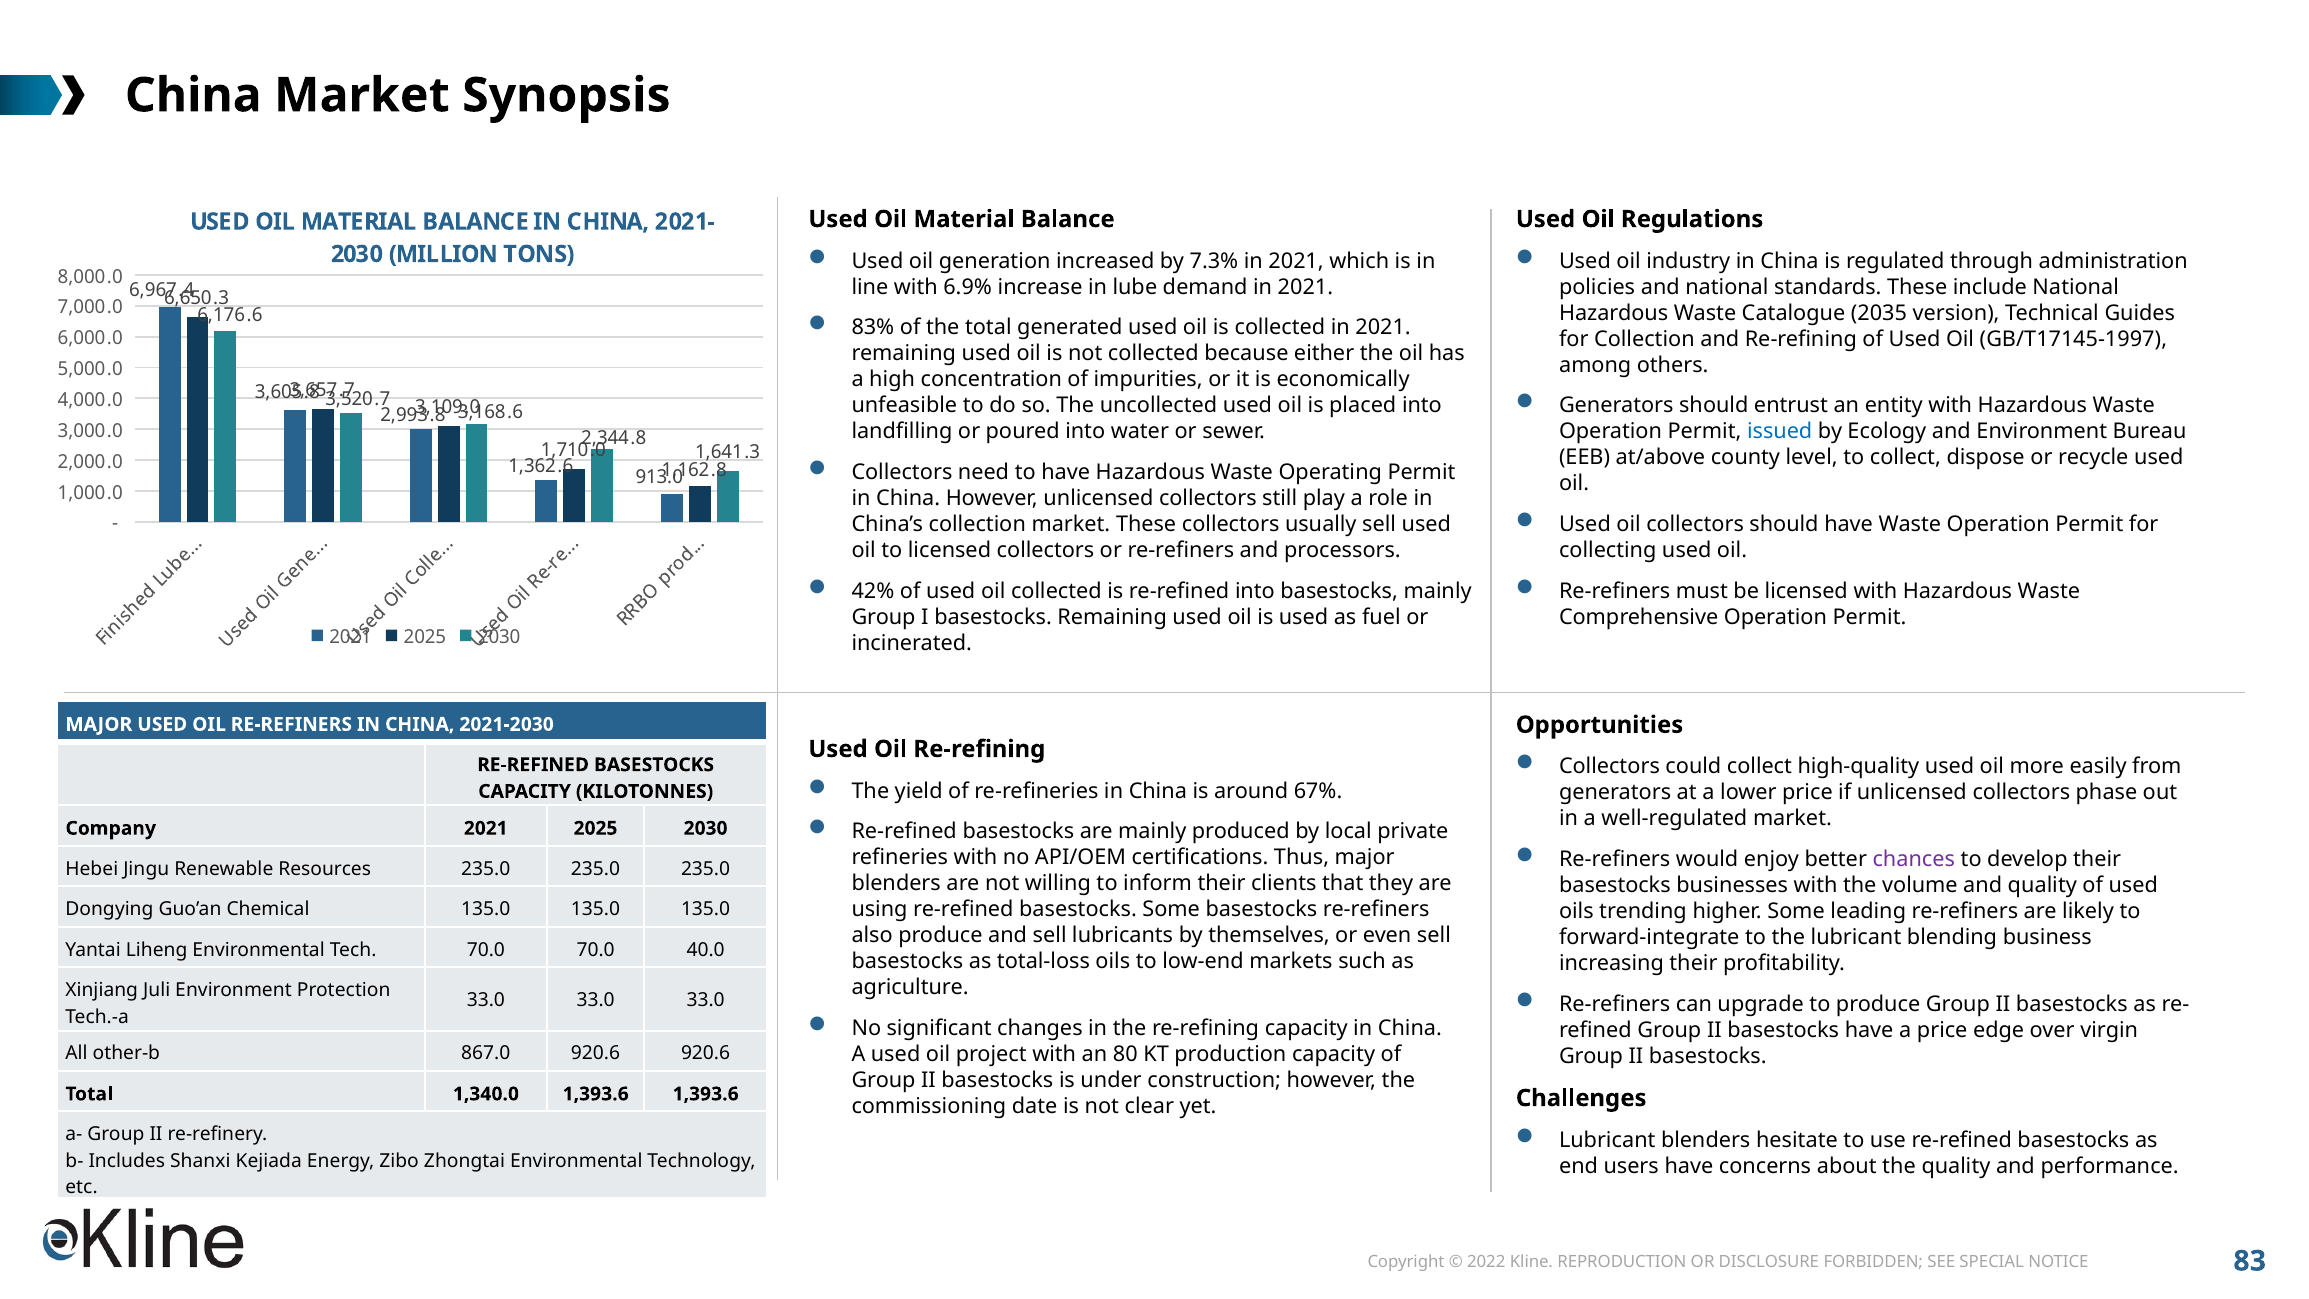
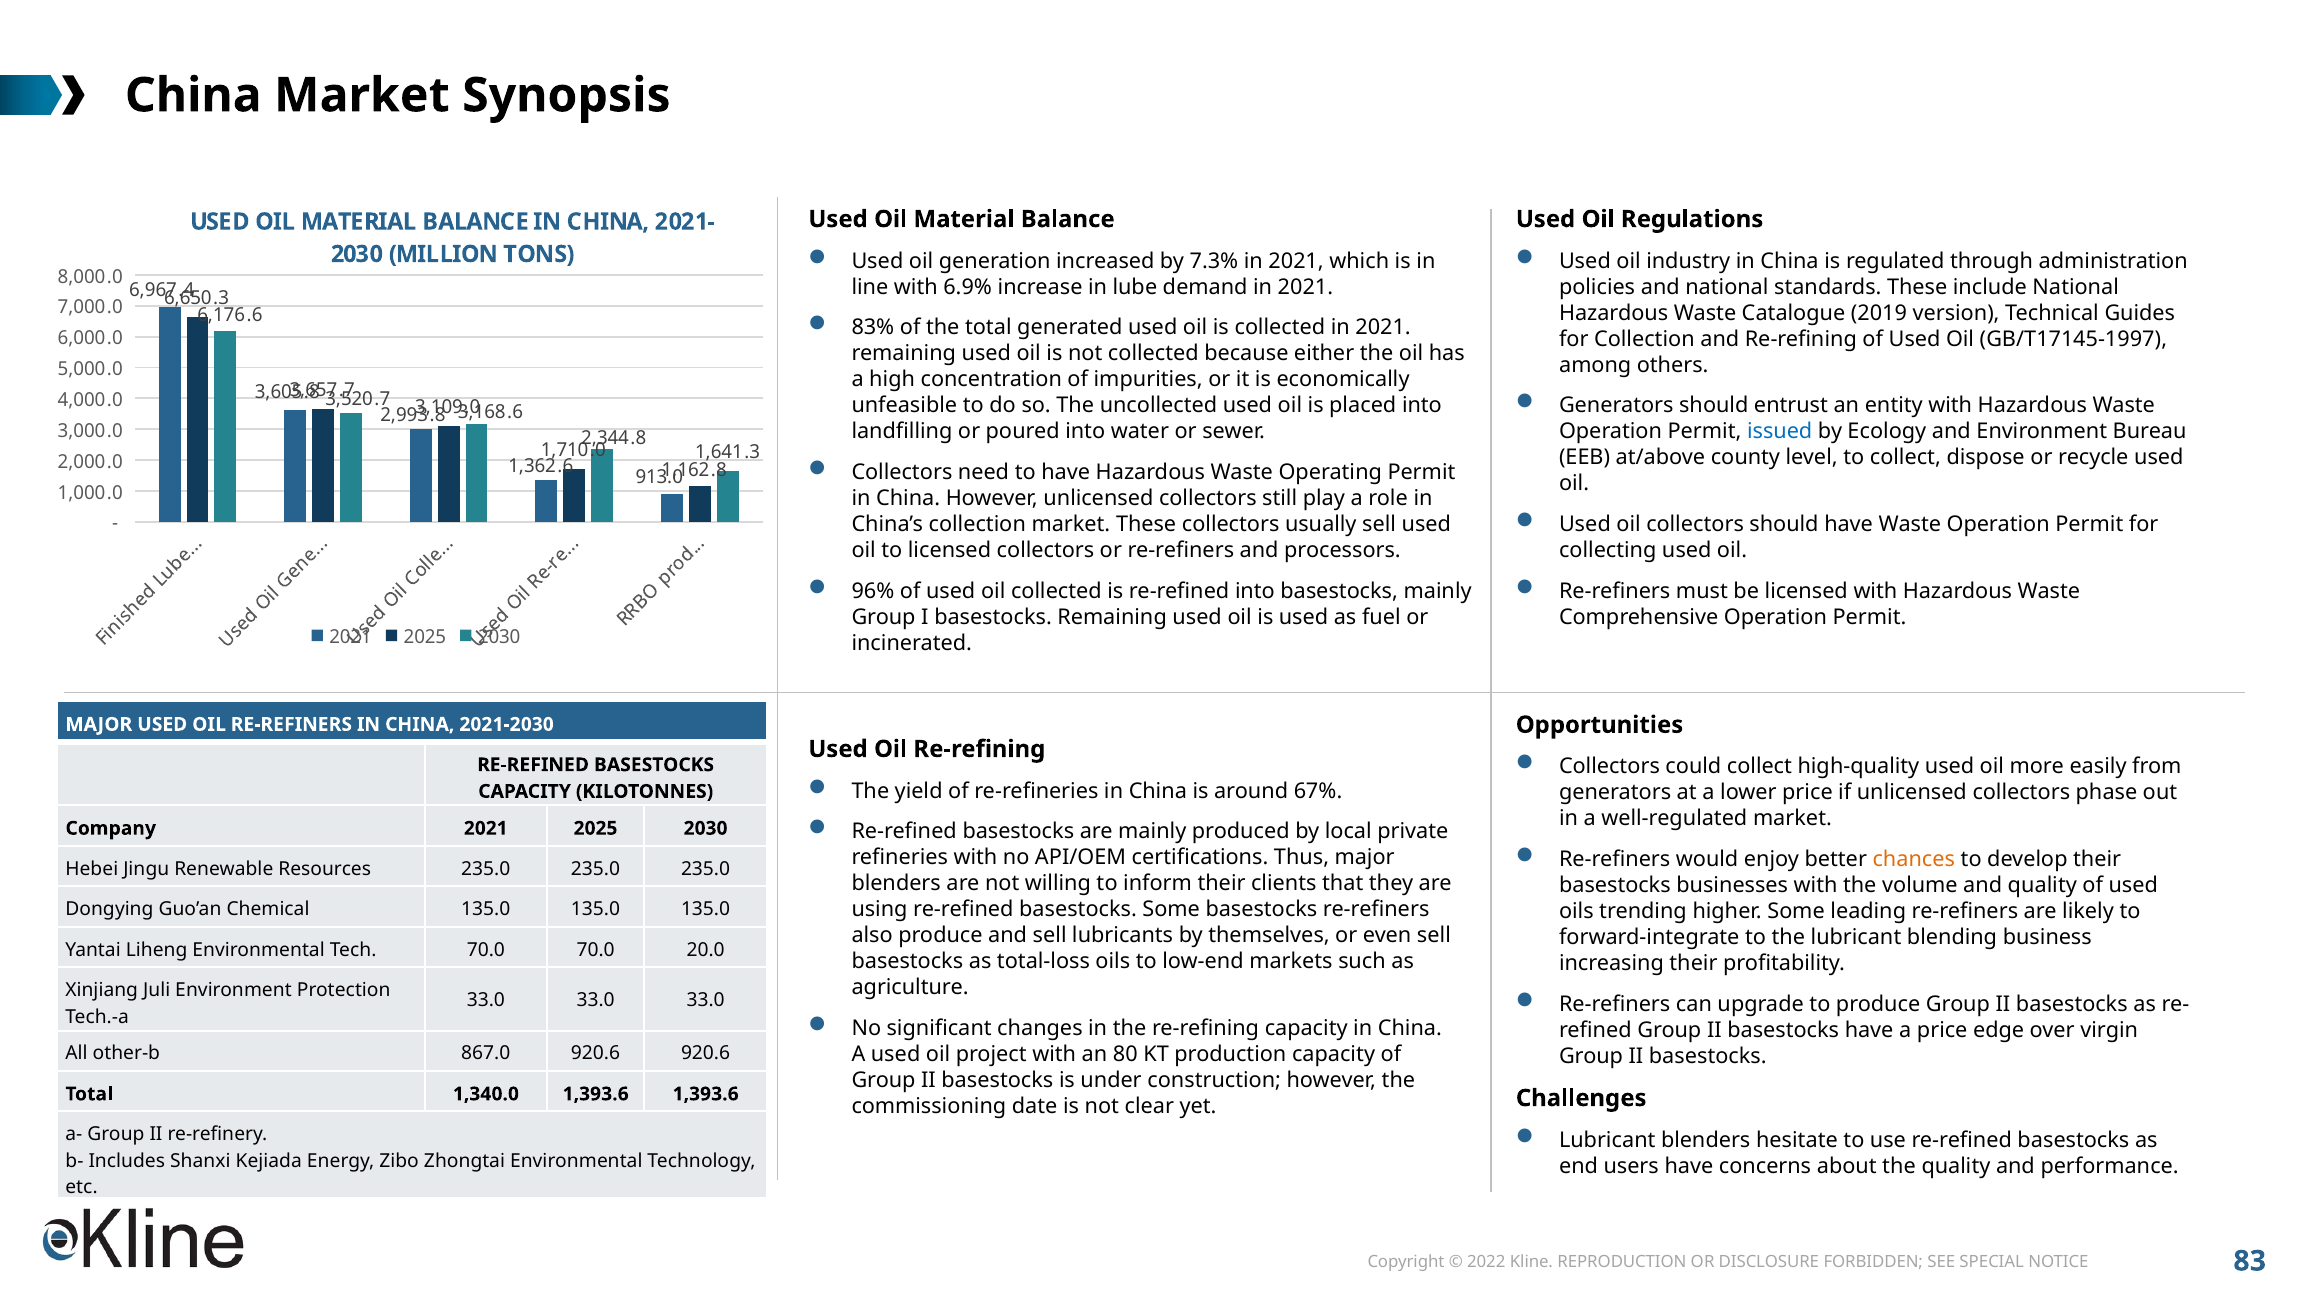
2035: 2035 -> 2019
42%: 42% -> 96%
chances colour: purple -> orange
40.0: 40.0 -> 20.0
